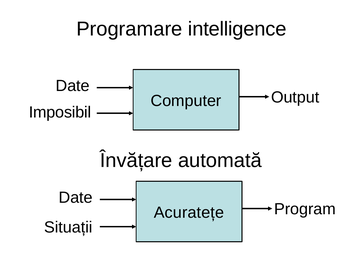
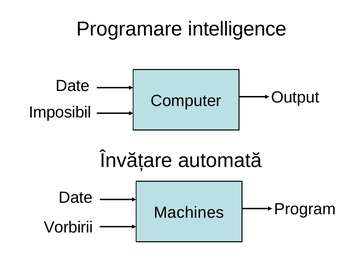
Acuratețe: Acuratețe -> Machines
Situații: Situații -> Vorbirii
